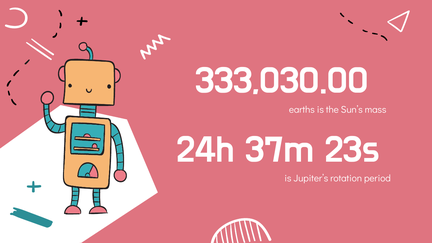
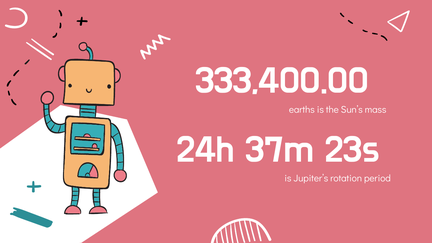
333,030.00: 333,030.00 -> 333,400.00
